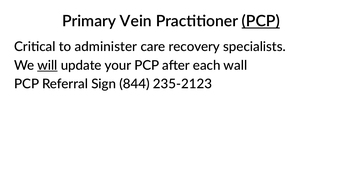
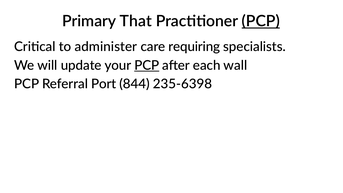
Vein: Vein -> That
recovery: recovery -> requiring
will underline: present -> none
PCP at (147, 65) underline: none -> present
Sign: Sign -> Port
235-2123: 235-2123 -> 235-6398
